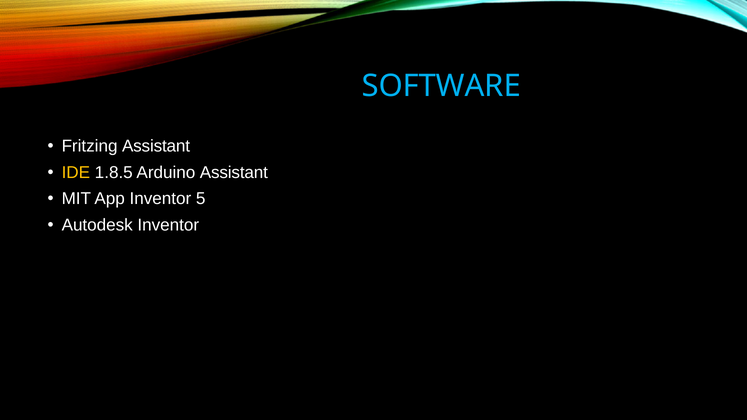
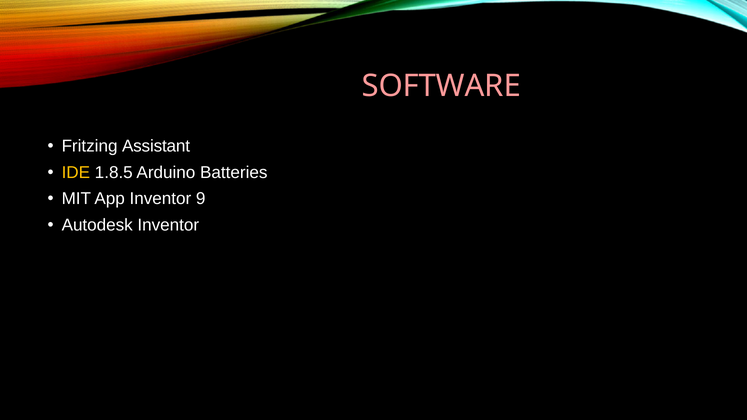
SOFTWARE colour: light blue -> pink
Arduino Assistant: Assistant -> Batteries
5: 5 -> 9
